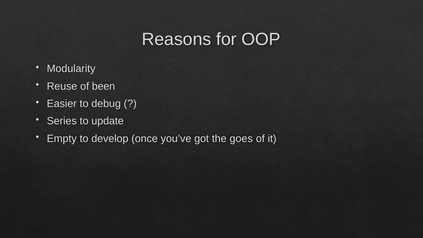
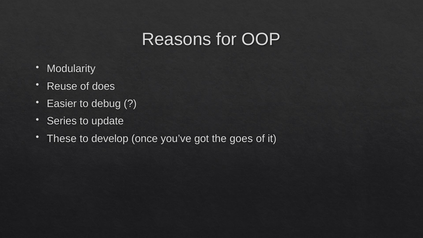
been: been -> does
Empty: Empty -> These
